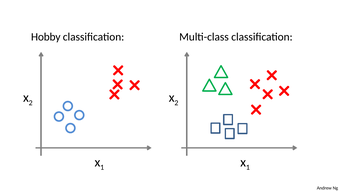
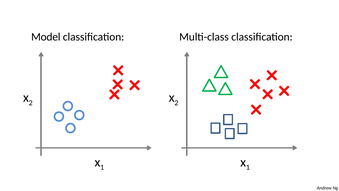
Hobby: Hobby -> Model
